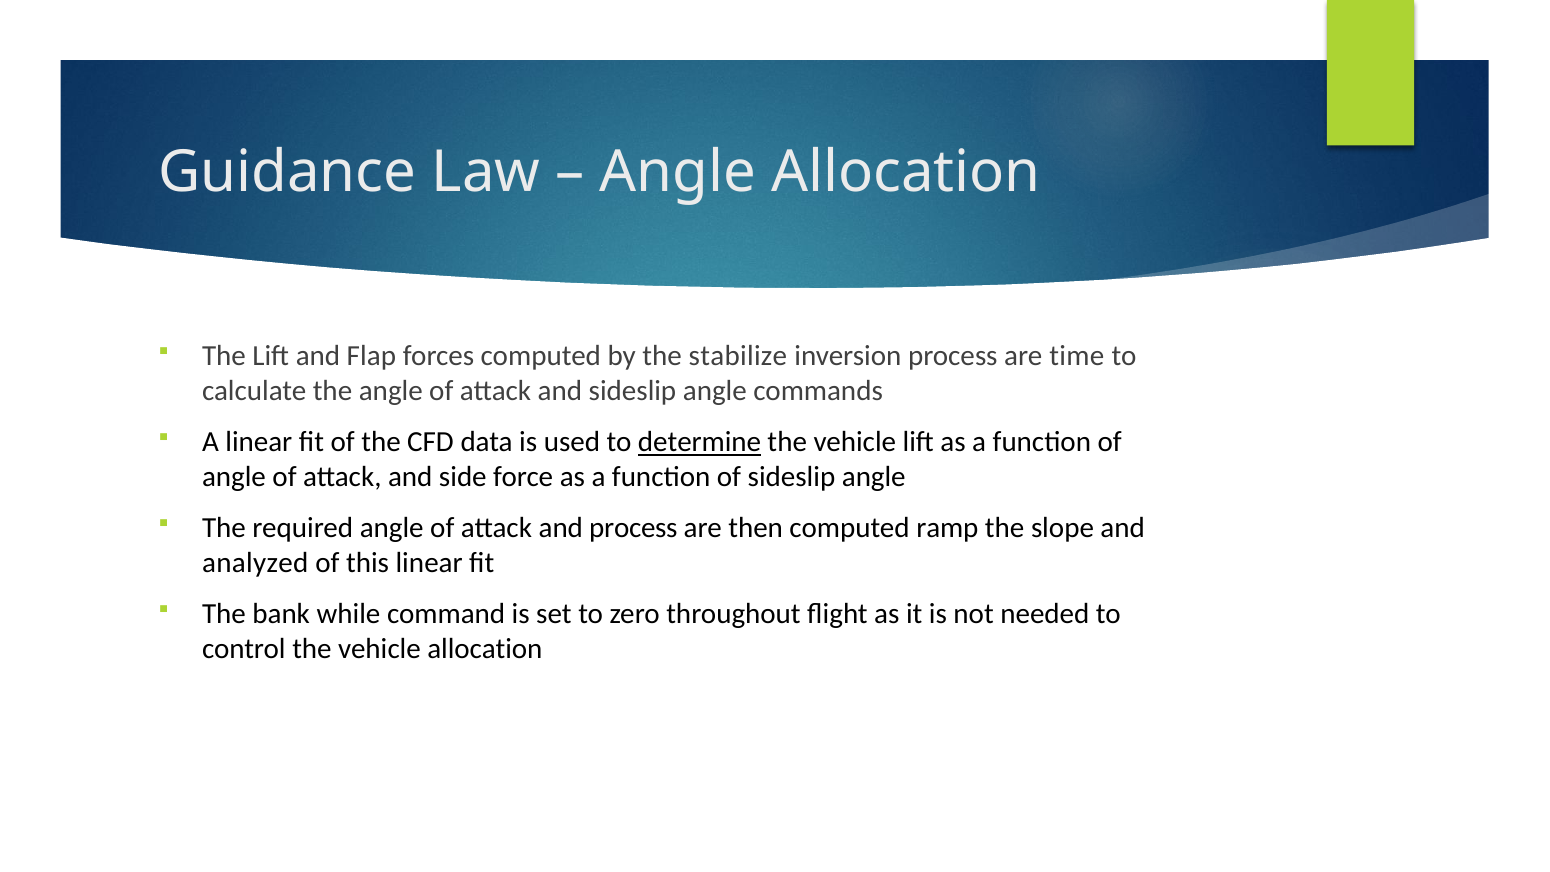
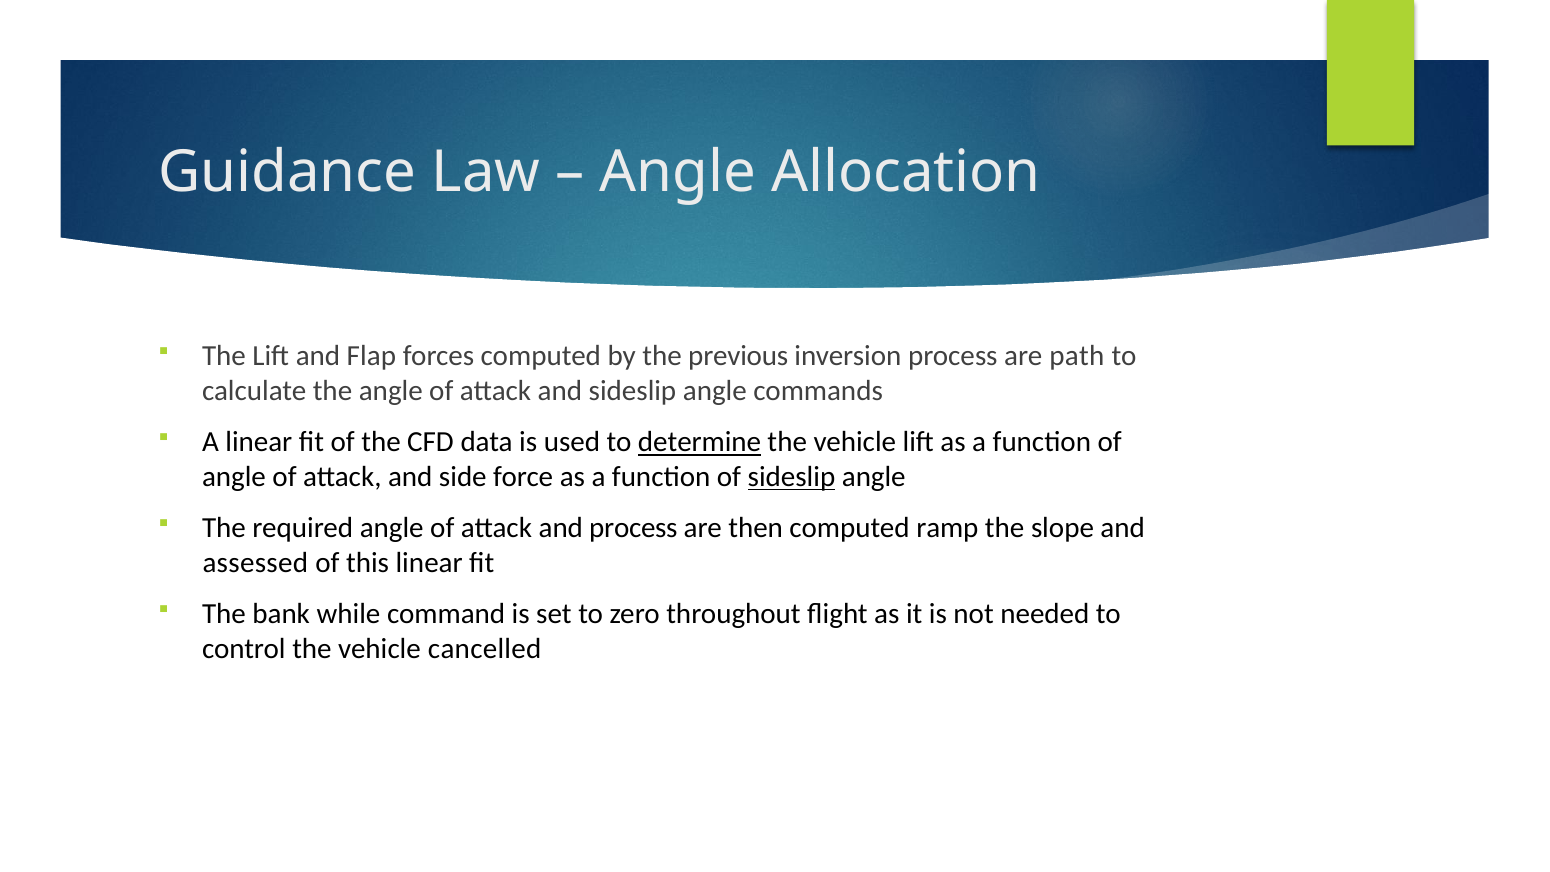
stabilize: stabilize -> previous
time: time -> path
sideslip at (791, 477) underline: none -> present
analyzed: analyzed -> assessed
vehicle allocation: allocation -> cancelled
